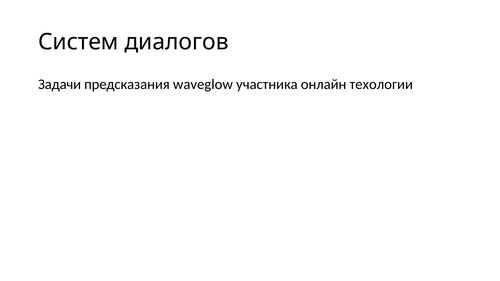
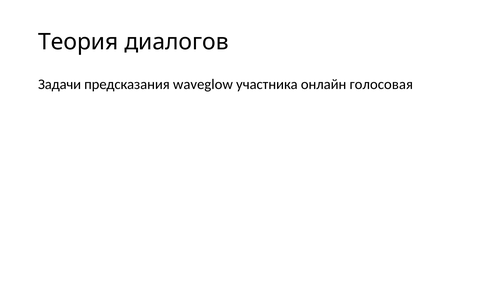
Систем: Систем -> Теория
техологии: техологии -> голосовая
